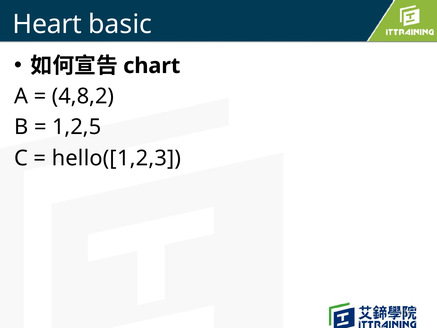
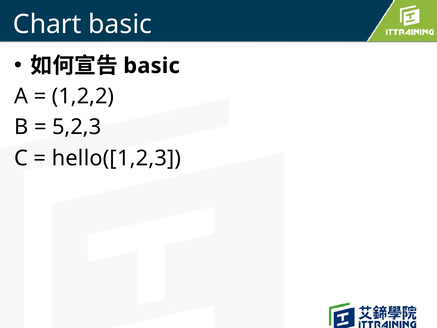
Heart: Heart -> Chart
chart at (152, 66): chart -> basic
4,8,2: 4,8,2 -> 1,2,2
1,2,5: 1,2,5 -> 5,2,3
